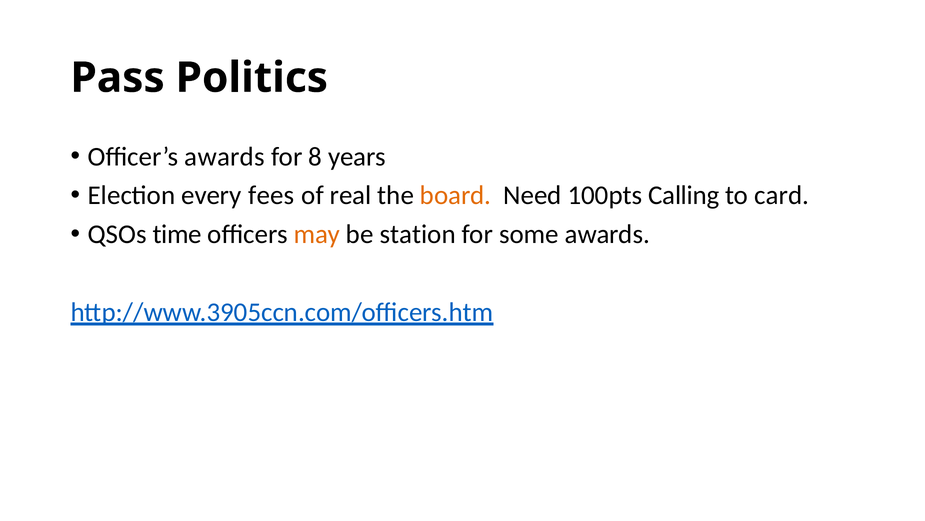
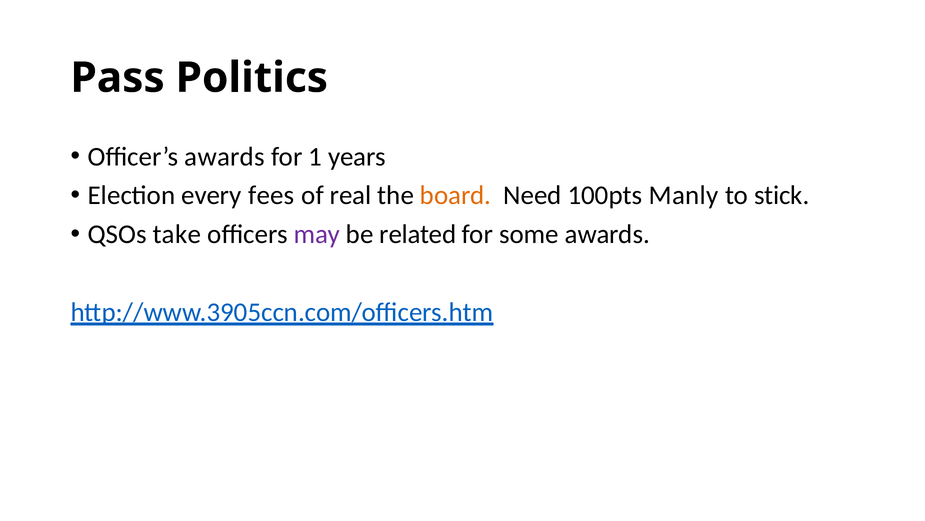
8: 8 -> 1
Calling: Calling -> Manly
card: card -> stick
time: time -> take
may colour: orange -> purple
station: station -> related
